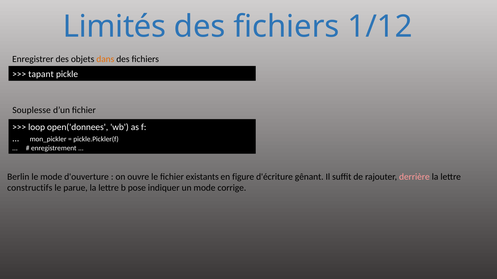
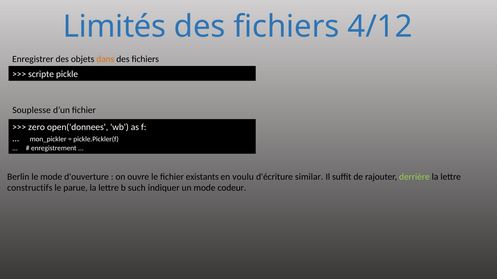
1/12: 1/12 -> 4/12
tapant: tapant -> scripte
loop: loop -> zero
figure: figure -> voulu
gênant: gênant -> similar
derrière colour: pink -> light green
pose: pose -> such
corrige: corrige -> codeur
